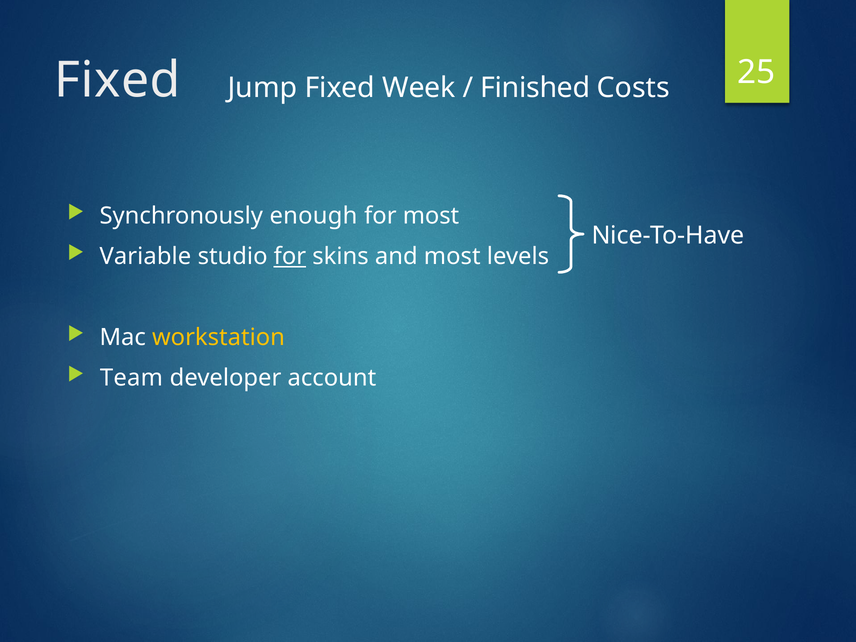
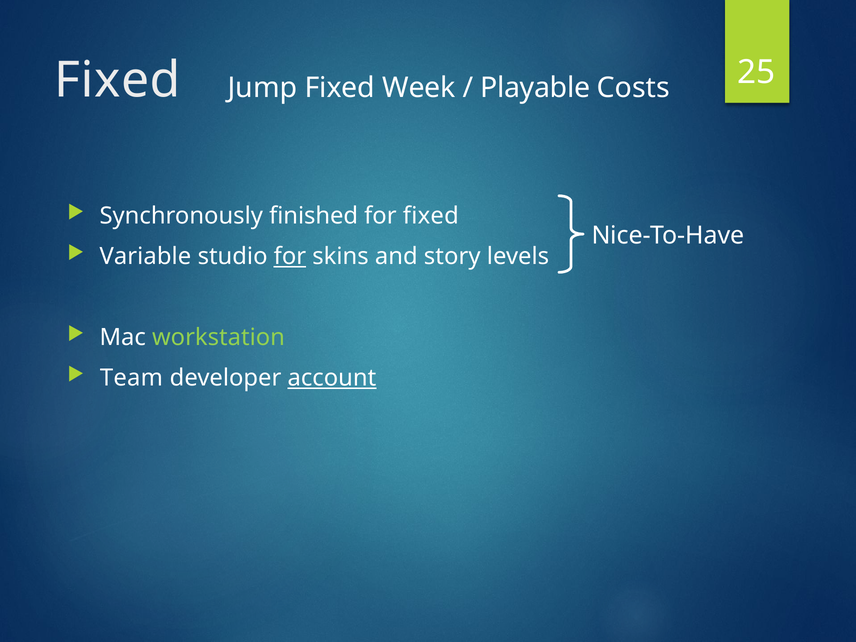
Finished: Finished -> Playable
enough: enough -> finished
for most: most -> fixed
and most: most -> story
workstation colour: yellow -> light green
account underline: none -> present
